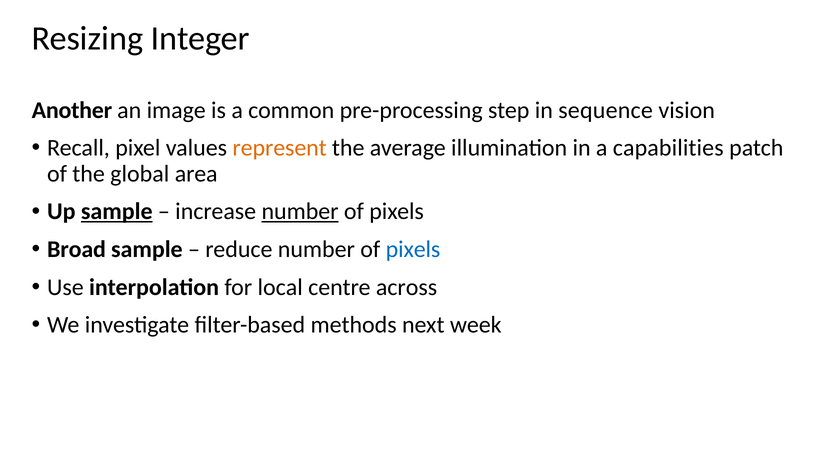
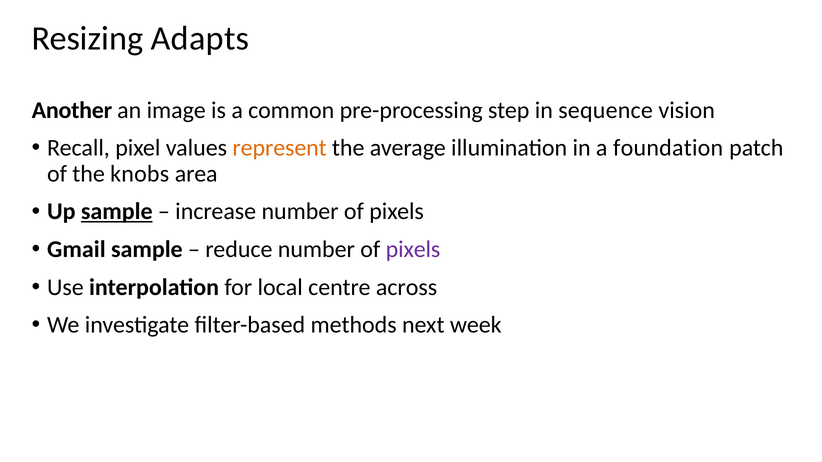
Integer: Integer -> Adapts
capabilities: capabilities -> foundation
global: global -> knobs
number at (300, 212) underline: present -> none
Broad: Broad -> Gmail
pixels at (413, 250) colour: blue -> purple
